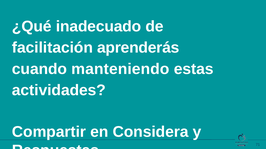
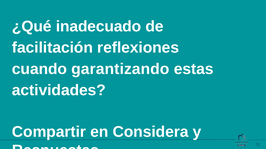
aprenderás: aprenderás -> reflexiones
manteniendo: manteniendo -> garantizando
